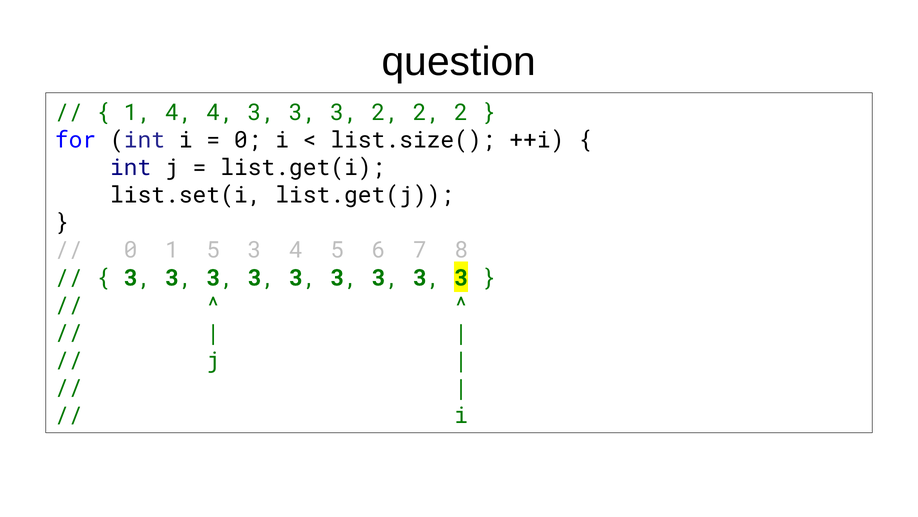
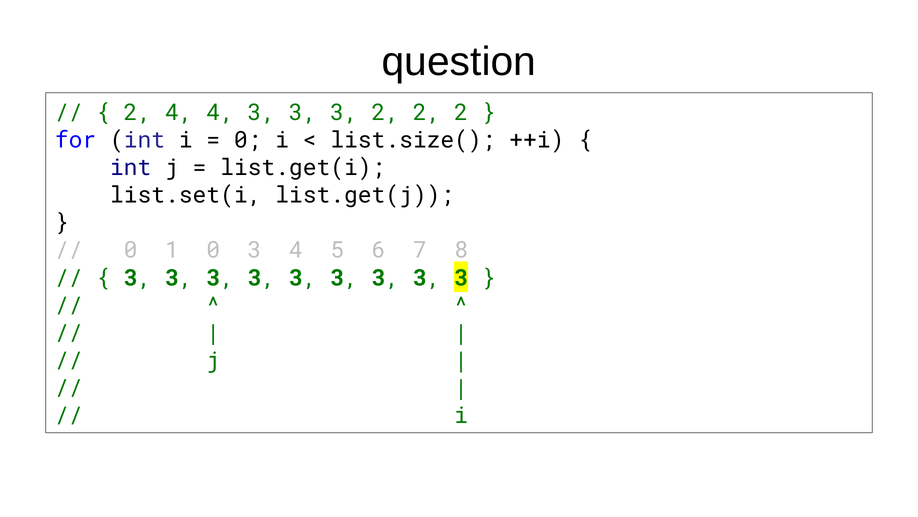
1 at (138, 112): 1 -> 2
1 5: 5 -> 0
